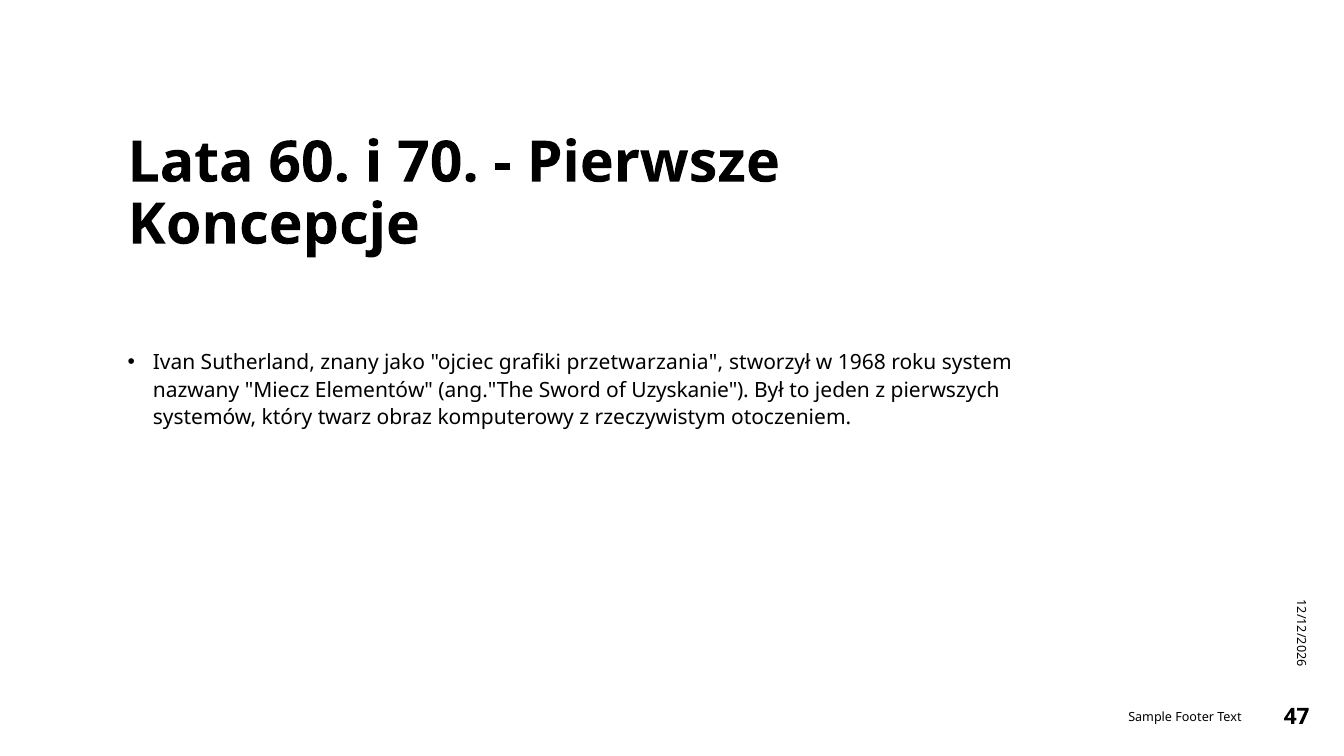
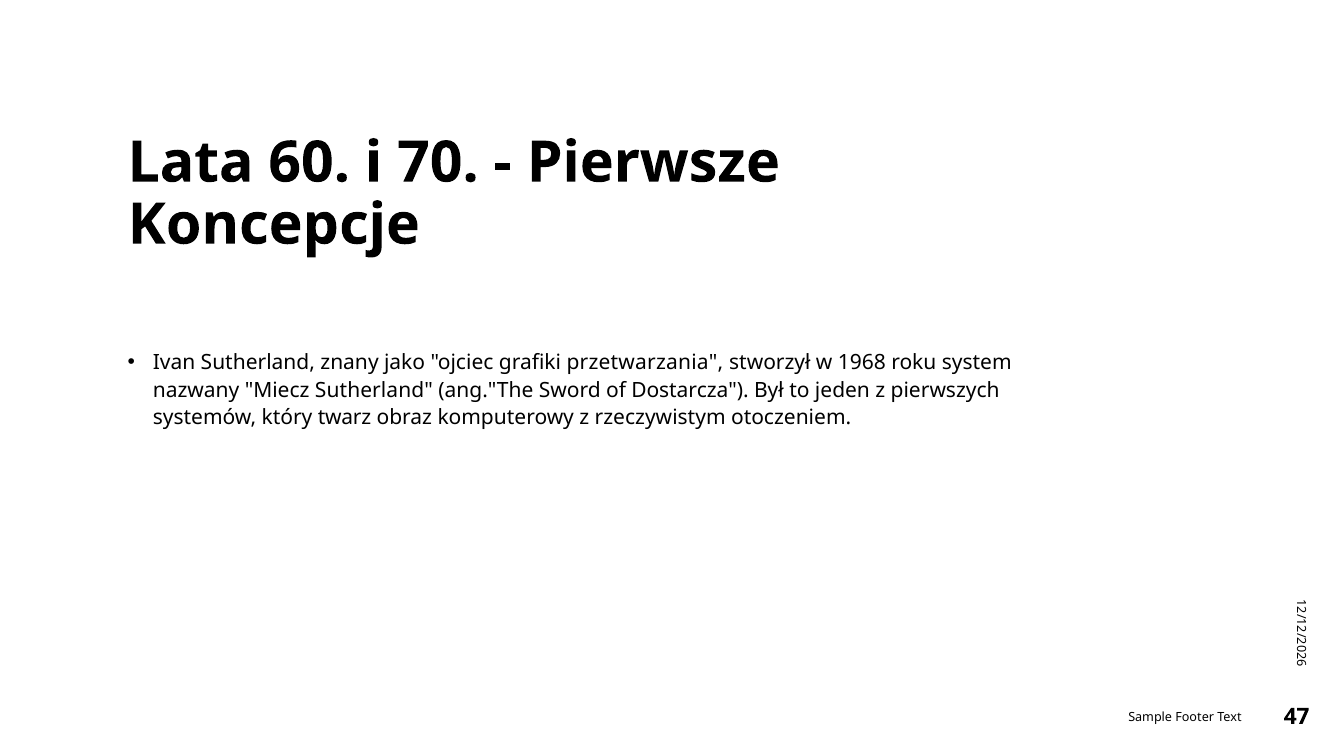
Miecz Elementów: Elementów -> Sutherland
Uzyskanie: Uzyskanie -> Dostarcza
